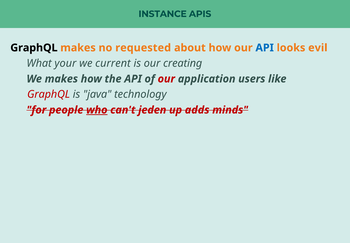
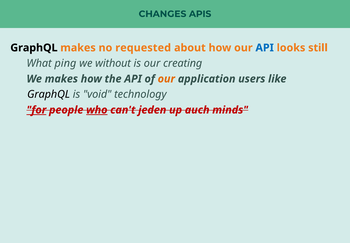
INSTANCE: INSTANCE -> CHANGES
evil: evil -> still
your: your -> ping
current: current -> without
our at (166, 79) colour: red -> orange
GraphQL at (49, 94) colour: red -> black
java: java -> void
for underline: none -> present
adds: adds -> auch
